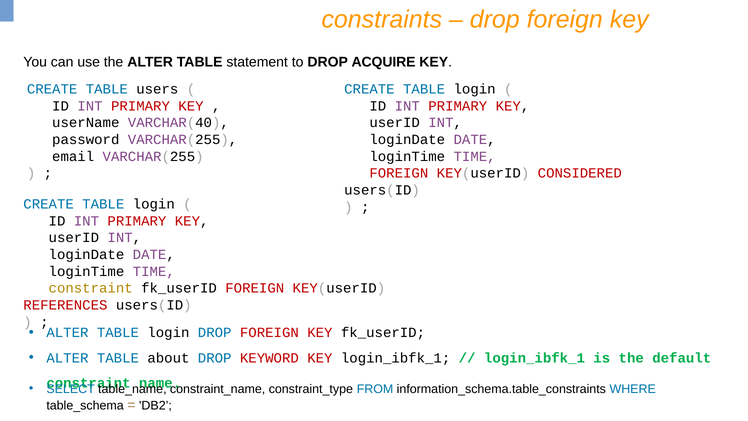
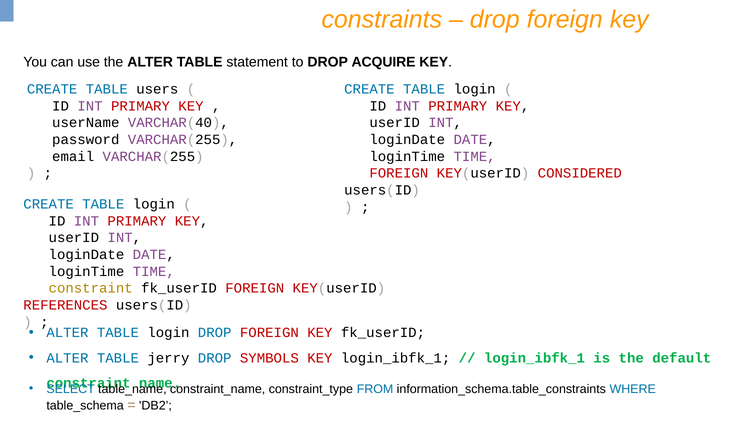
about: about -> jerry
KEYWORD: KEYWORD -> SYMBOLS
